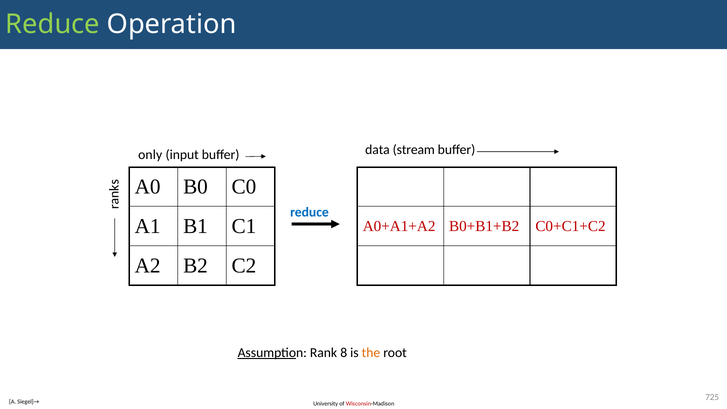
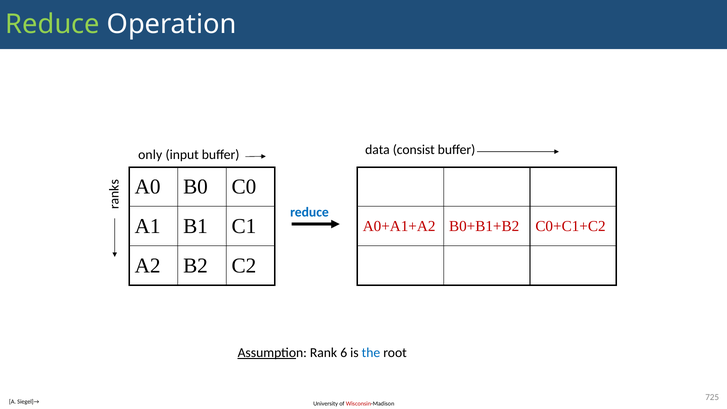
stream: stream -> consist
8: 8 -> 6
the colour: orange -> blue
